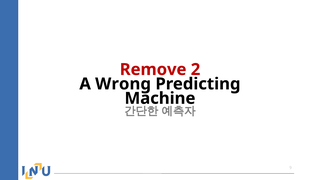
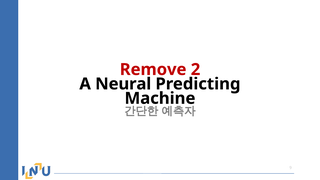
Wrong: Wrong -> Neural
